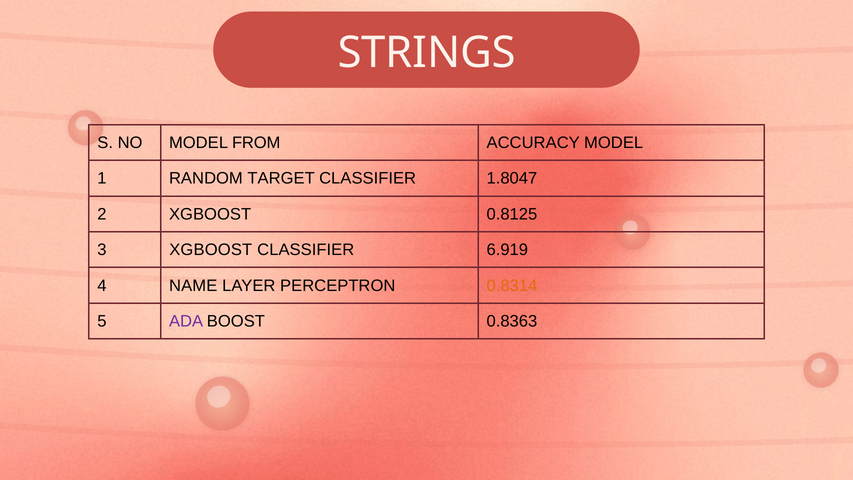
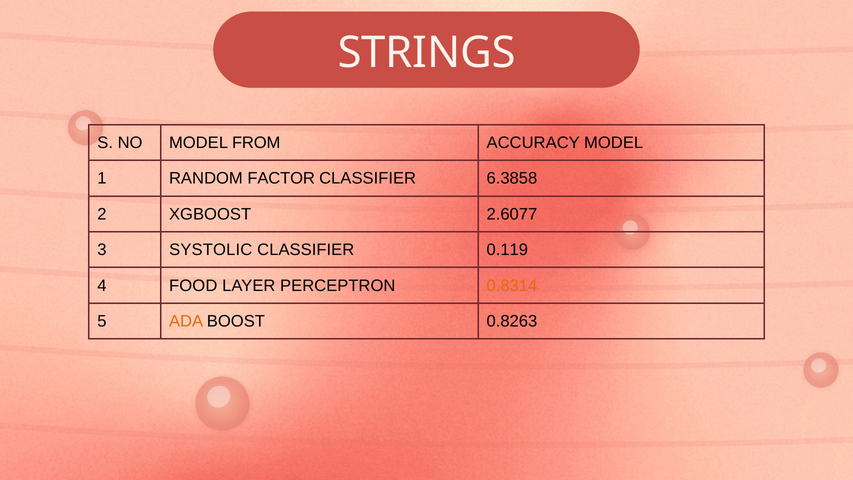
TARGET: TARGET -> FACTOR
1.8047: 1.8047 -> 6.3858
0.8125: 0.8125 -> 2.6077
3 XGBOOST: XGBOOST -> SYSTOLIC
6.919: 6.919 -> 0.119
NAME: NAME -> FOOD
ADA colour: purple -> orange
0.8363: 0.8363 -> 0.8263
